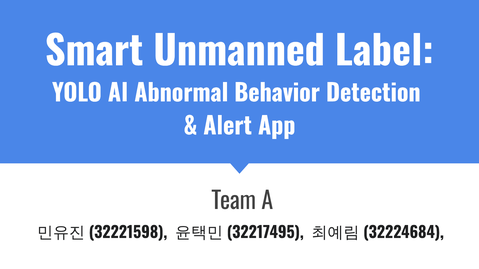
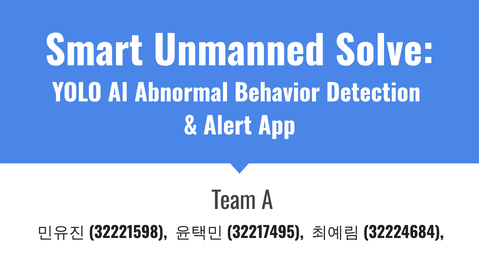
Label: Label -> Solve
